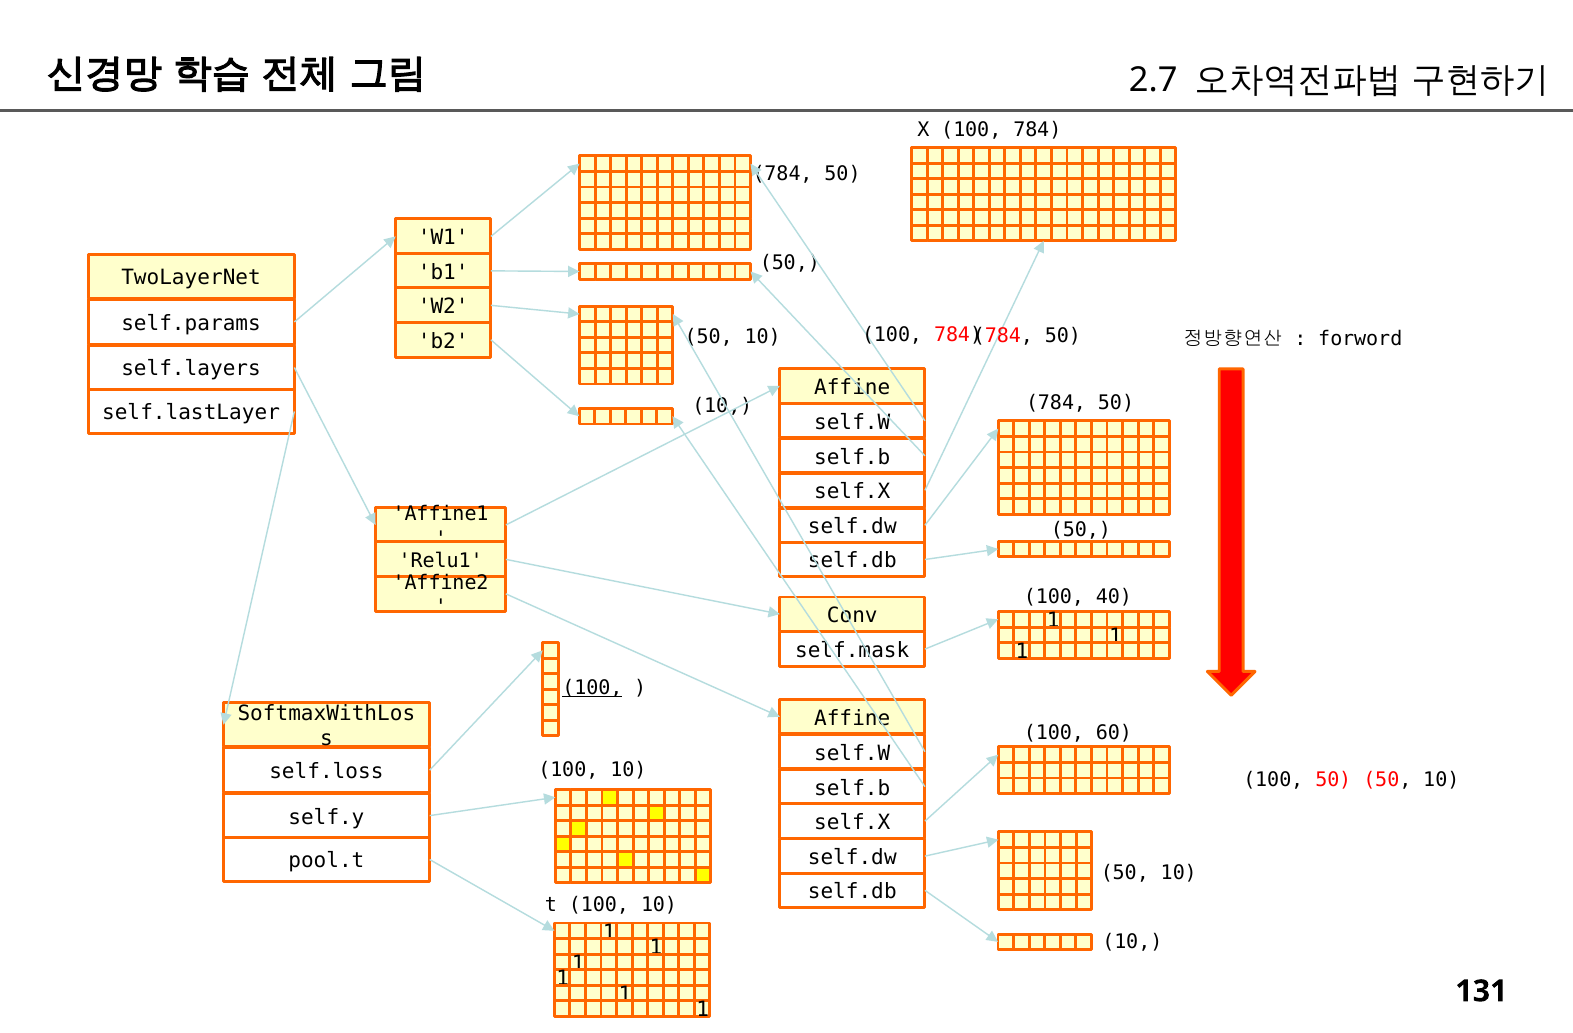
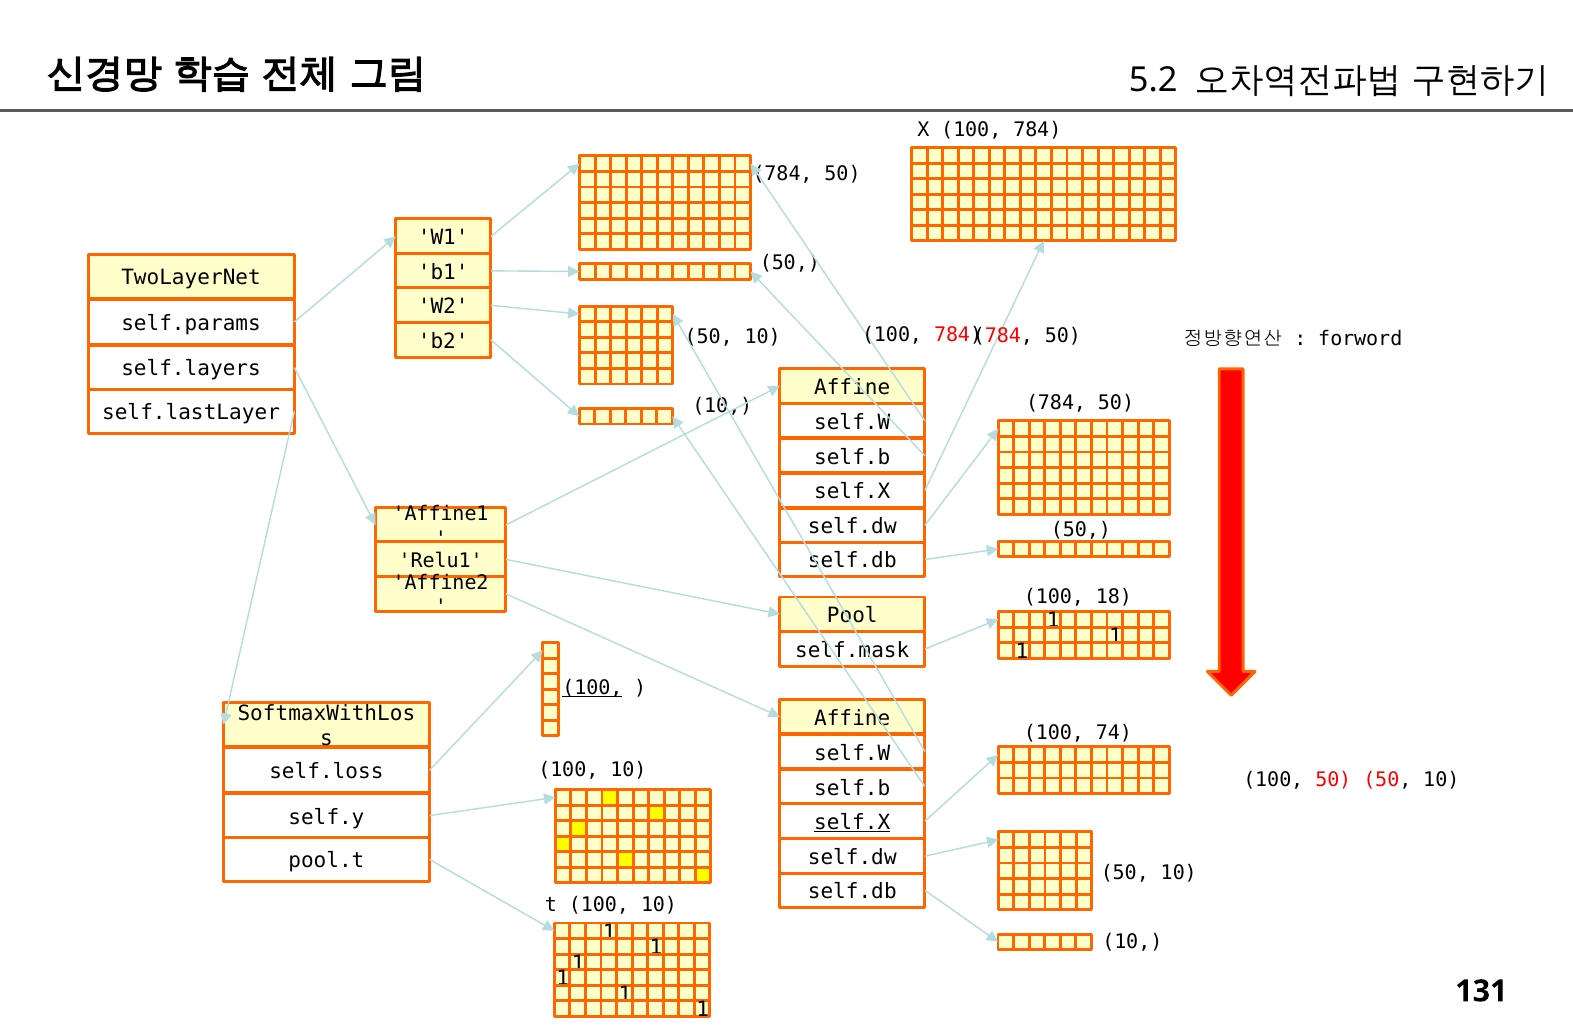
2.7: 2.7 -> 5.2
40: 40 -> 18
Conv: Conv -> Pool
60: 60 -> 74
self.X at (852, 823) underline: none -> present
